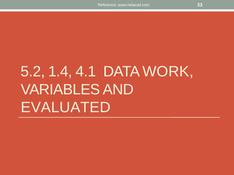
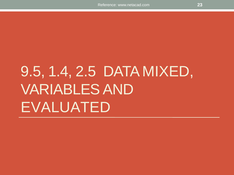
5.2: 5.2 -> 9.5
4.1: 4.1 -> 2.5
WORK: WORK -> MIXED
